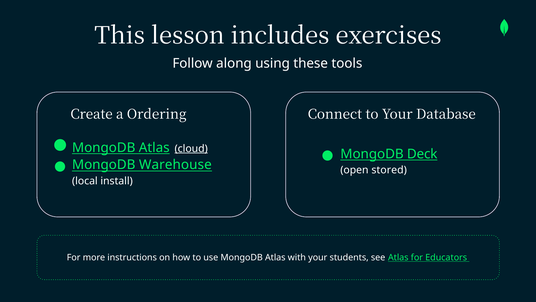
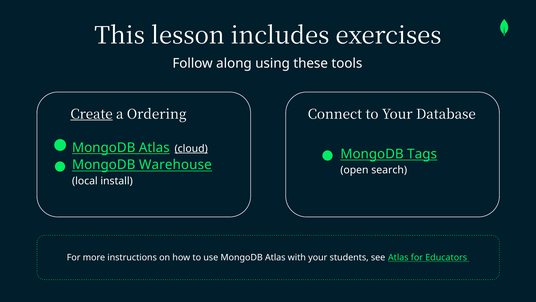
Create underline: none -> present
Deck: Deck -> Tags
stored: stored -> search
